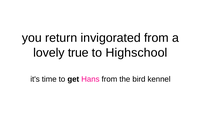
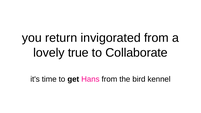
Highschool: Highschool -> Collaborate
